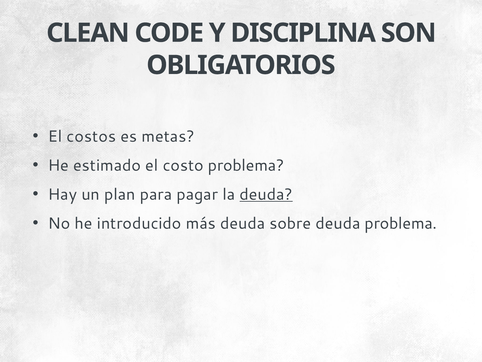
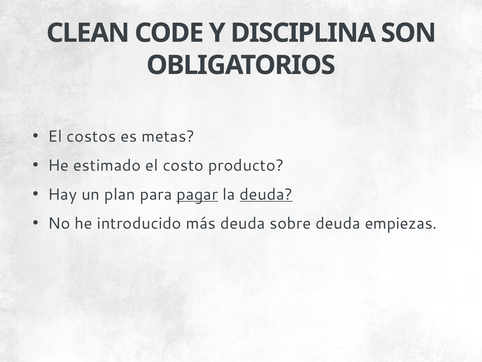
costo problema: problema -> producto
pagar underline: none -> present
deuda problema: problema -> empiezas
